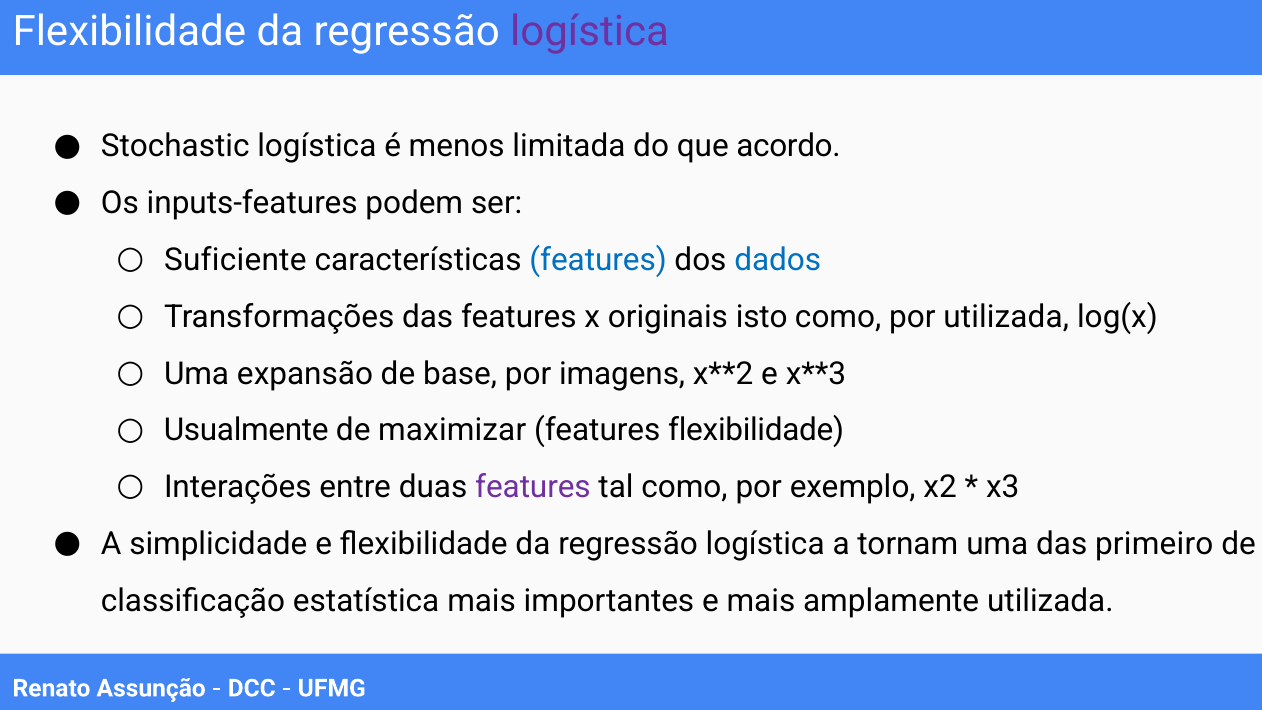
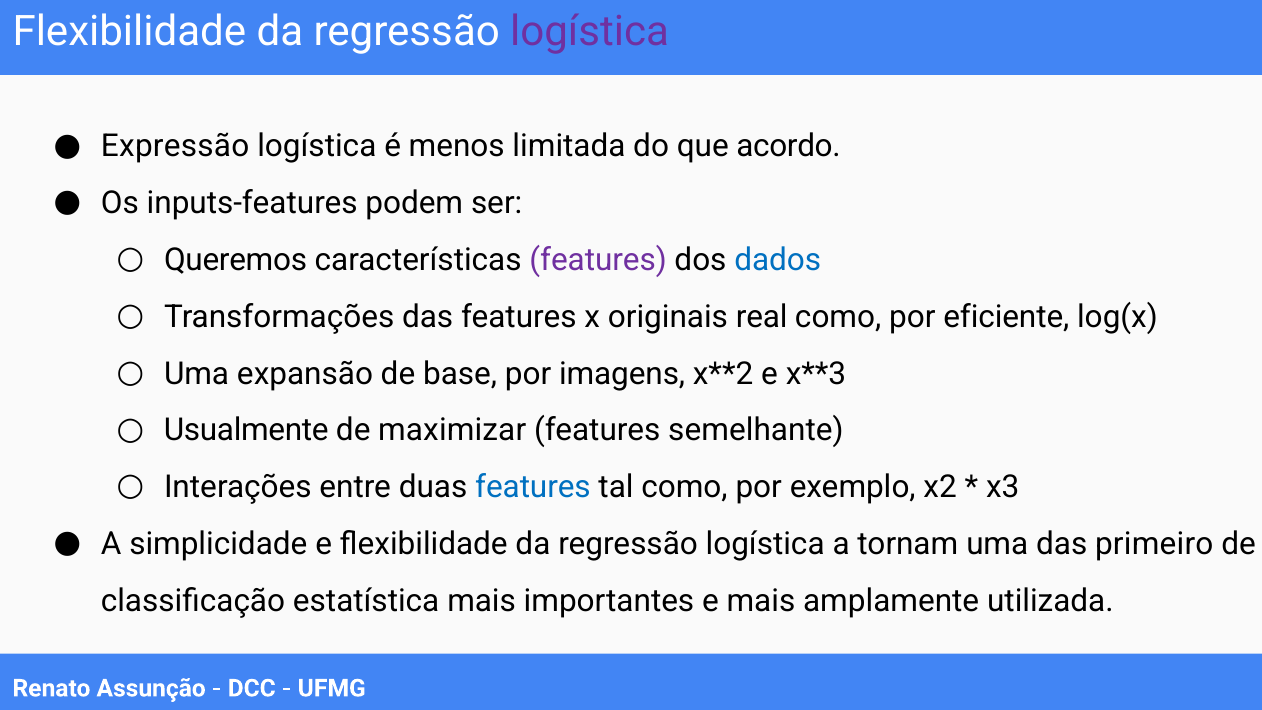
Stochastic: Stochastic -> Expressão
Suficiente: Suficiente -> Queremos
features at (598, 260) colour: blue -> purple
isto: isto -> real
por utilizada: utilizada -> eficiente
features flexibilidade: flexibilidade -> semelhante
features at (533, 487) colour: purple -> blue
